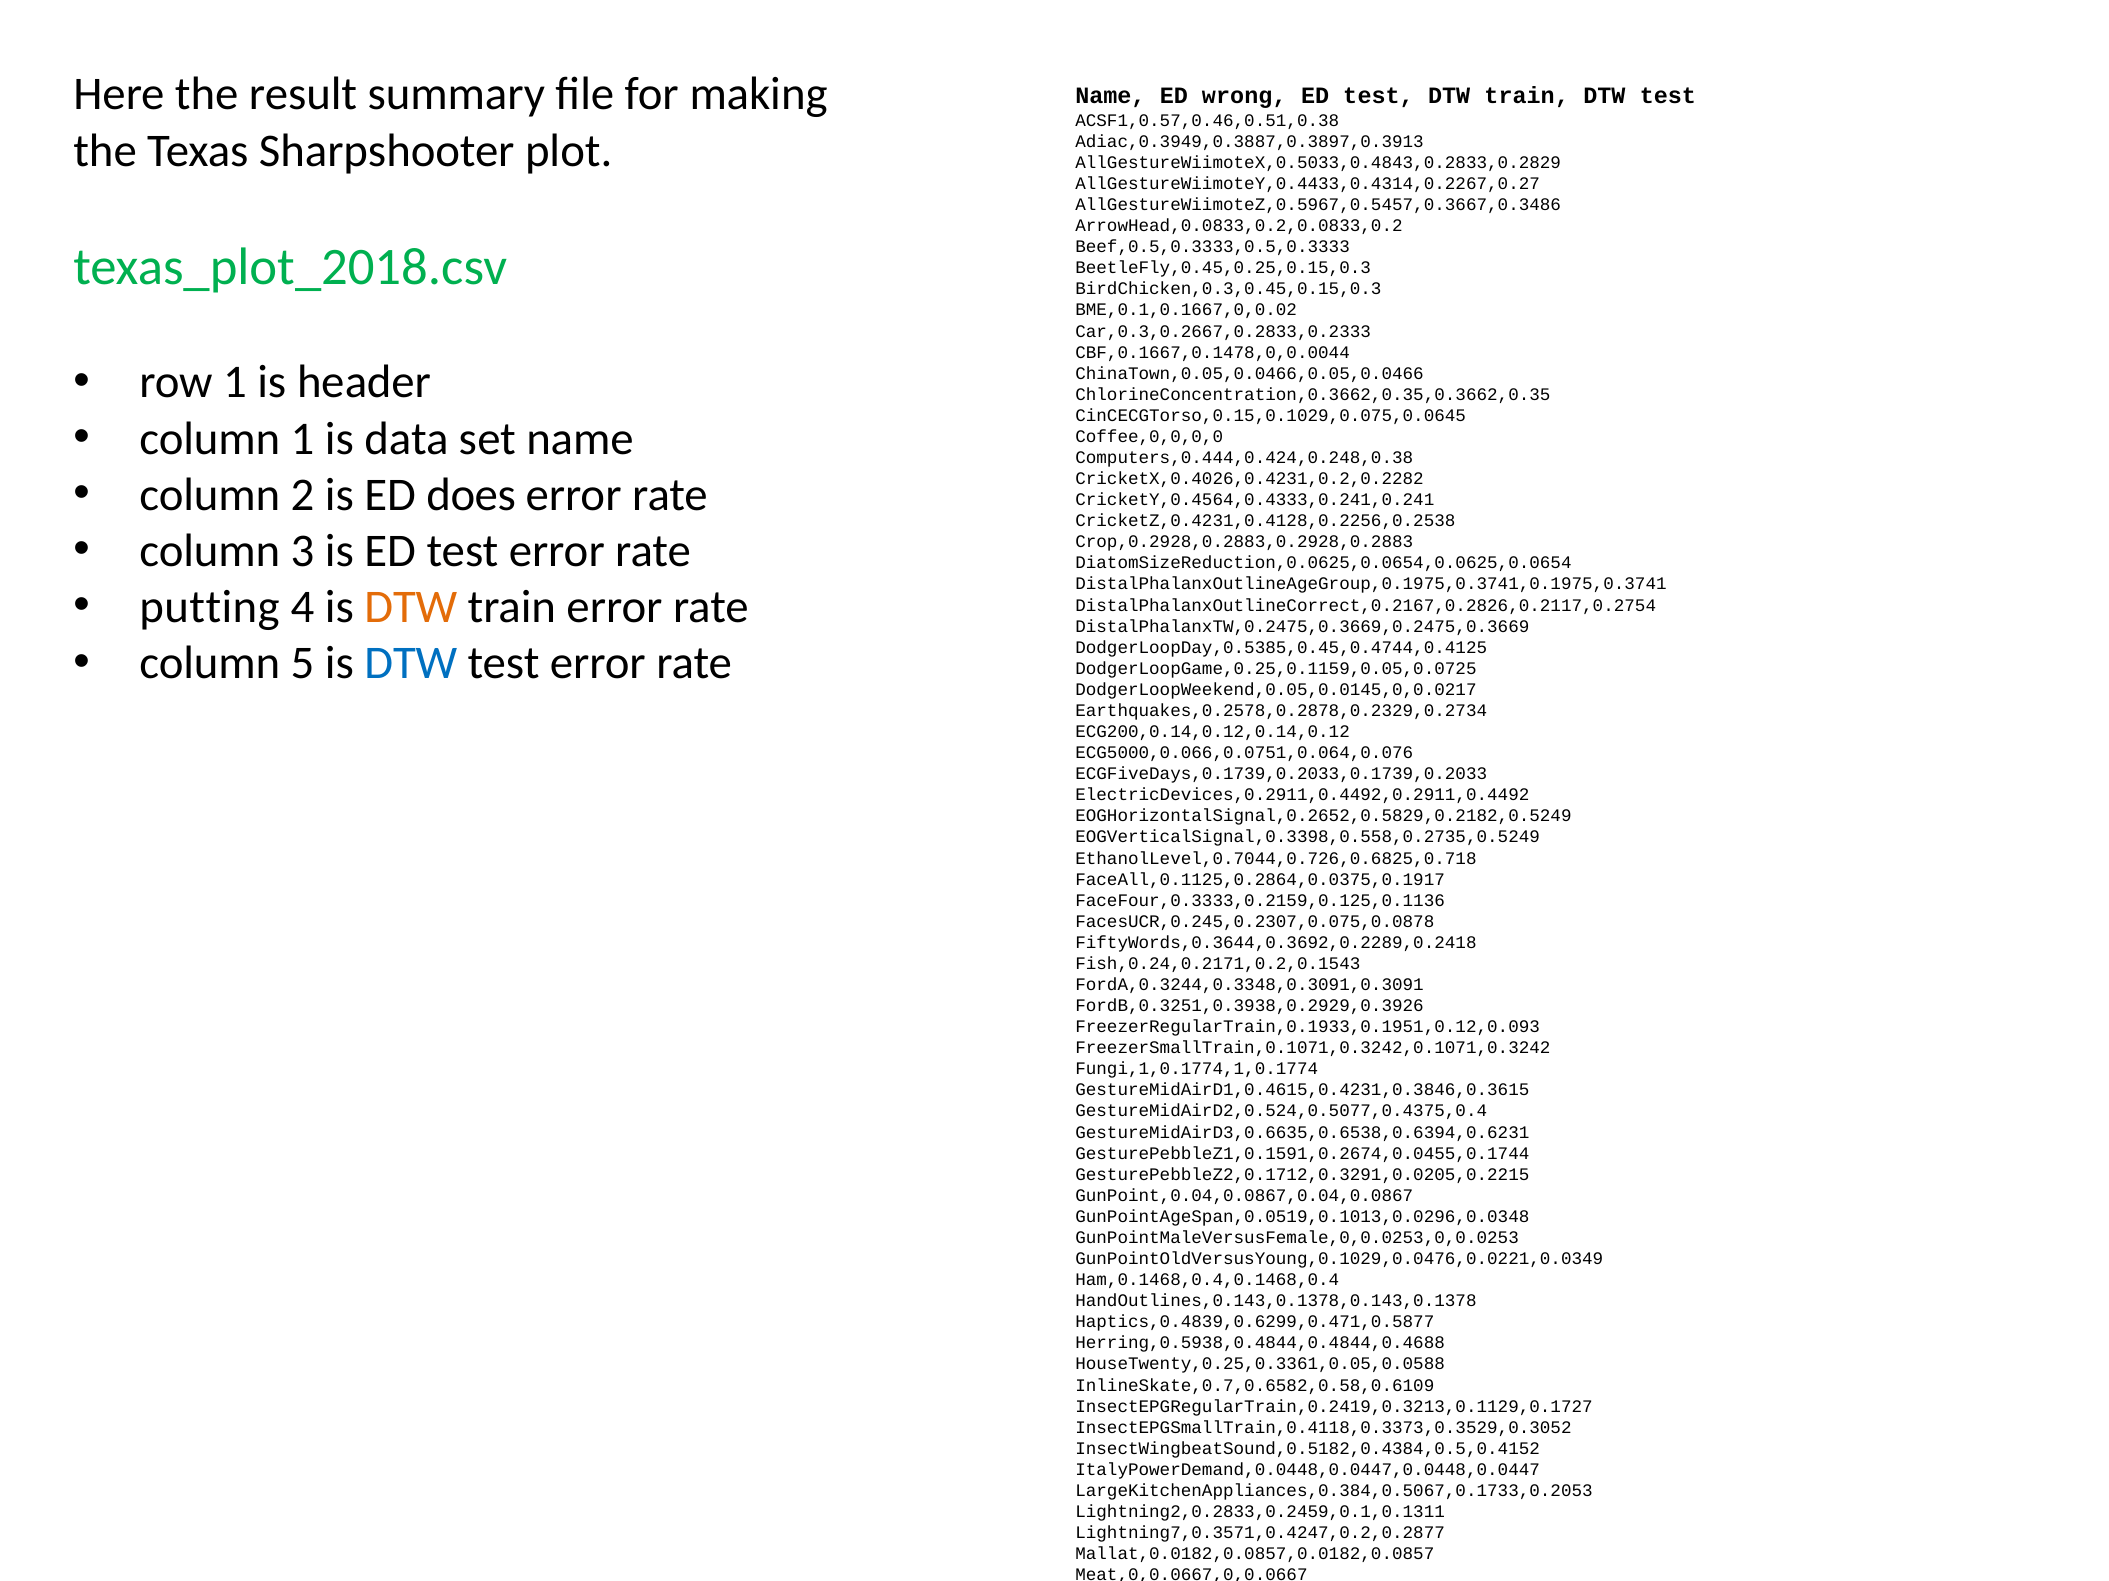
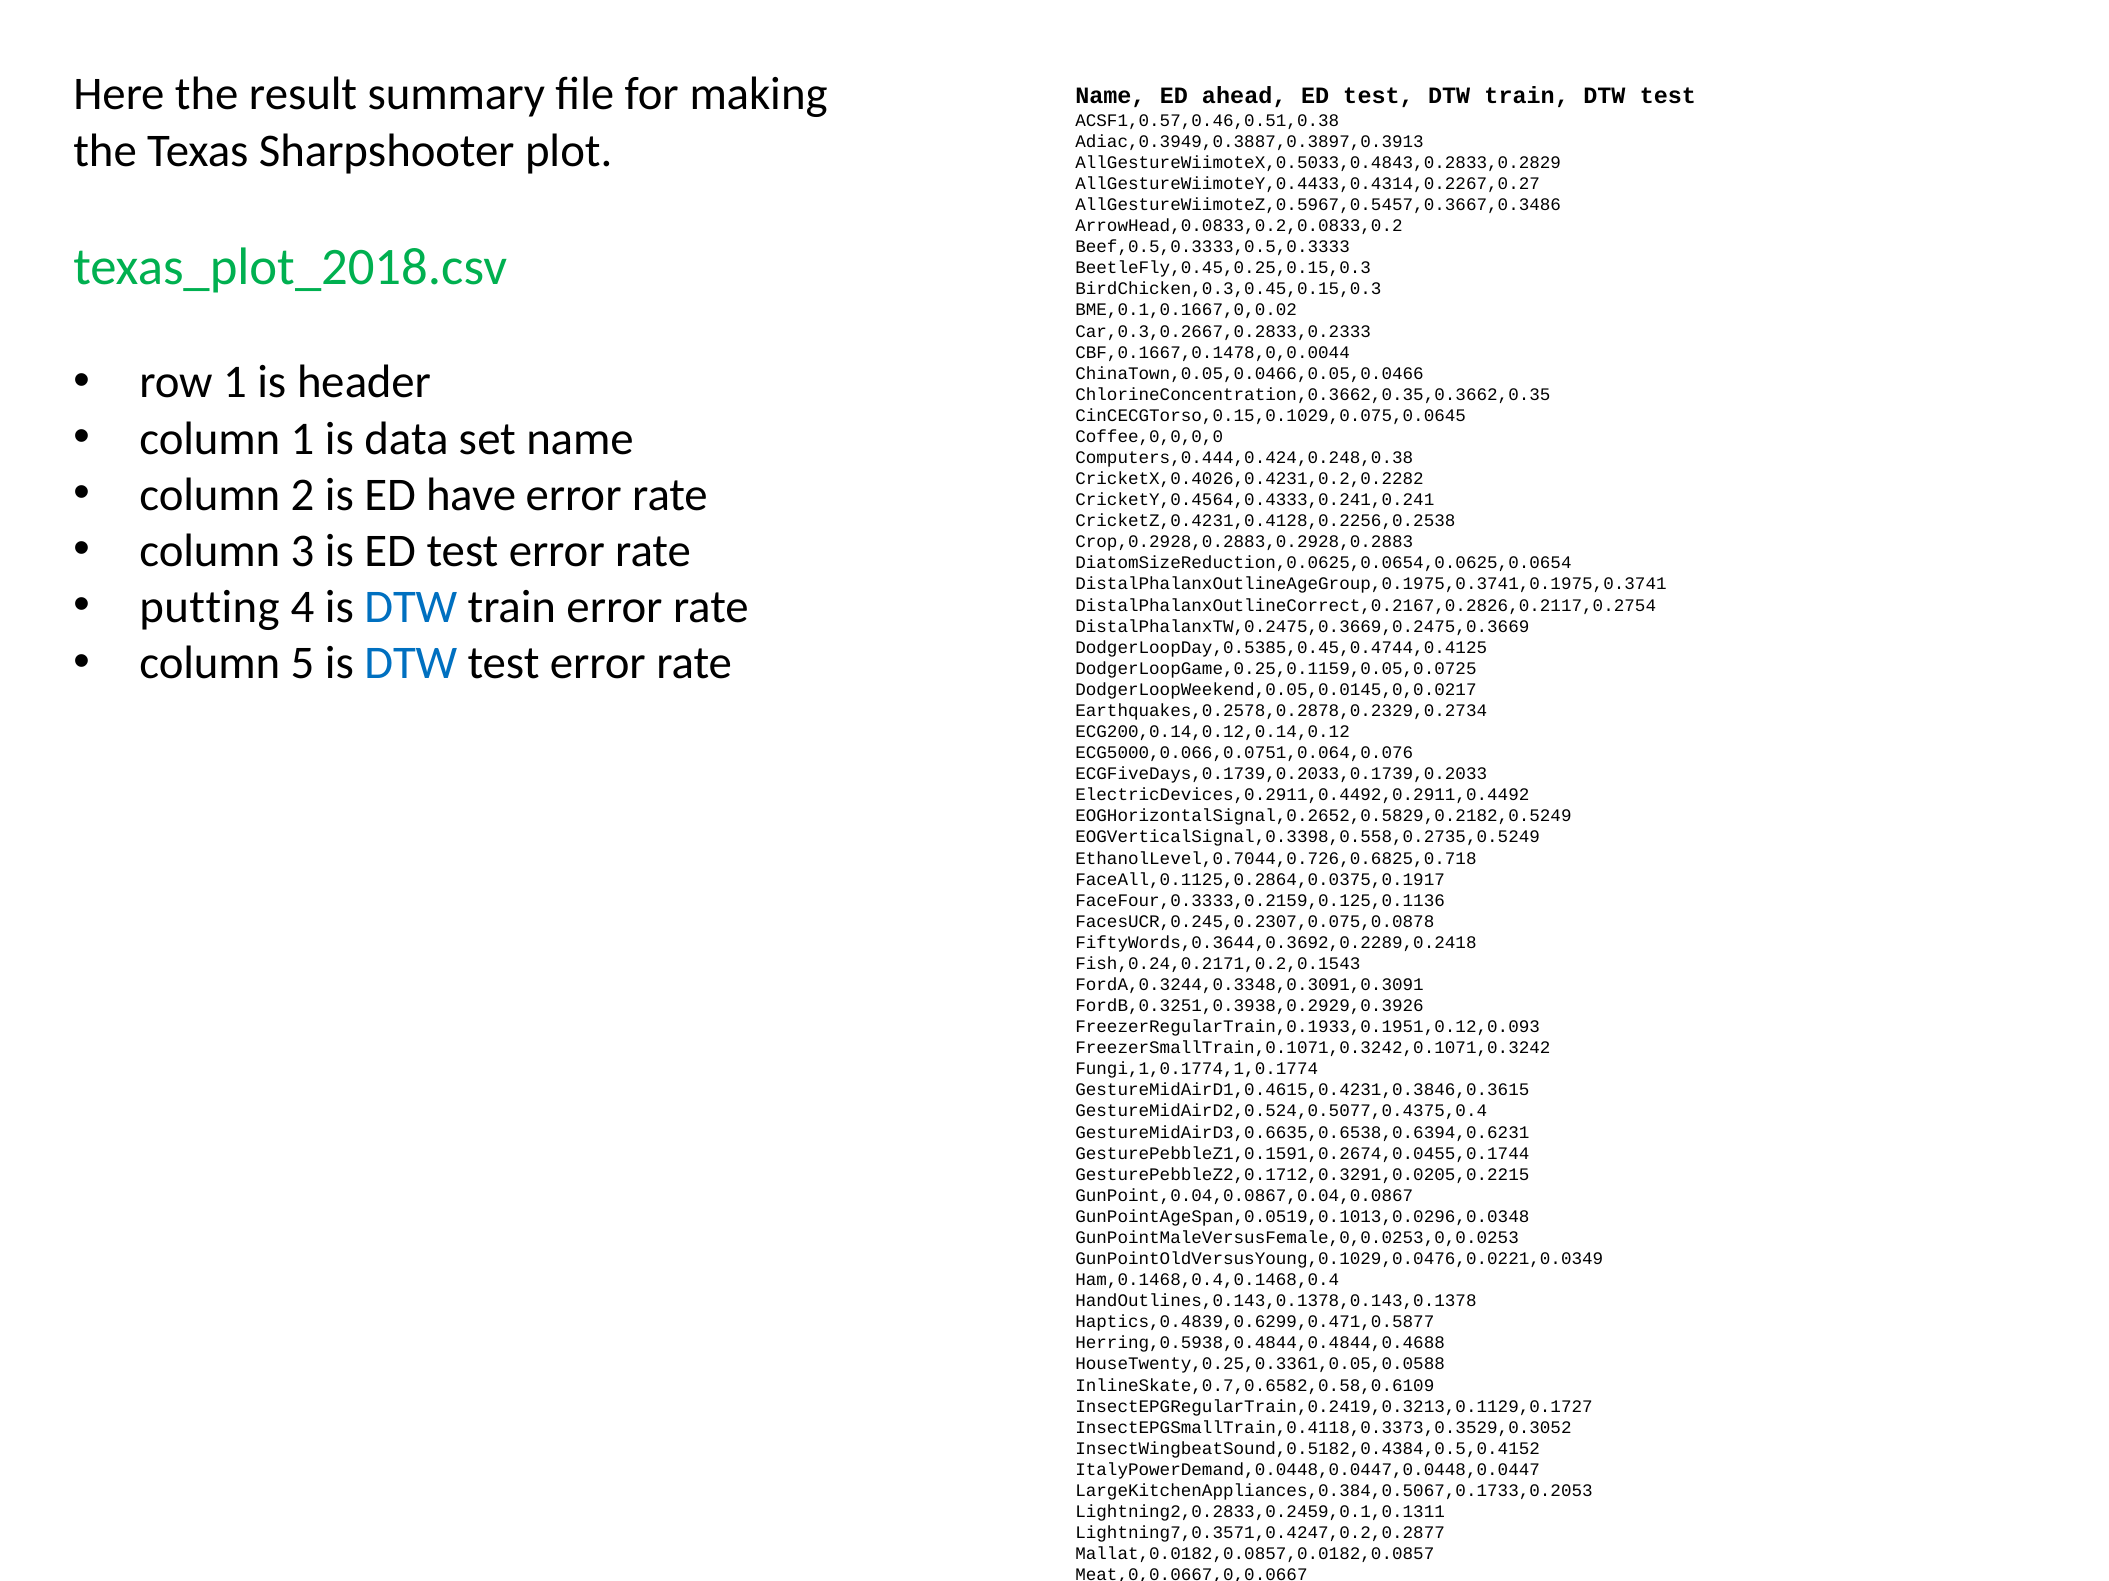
wrong: wrong -> ahead
does: does -> have
DTW at (411, 607) colour: orange -> blue
